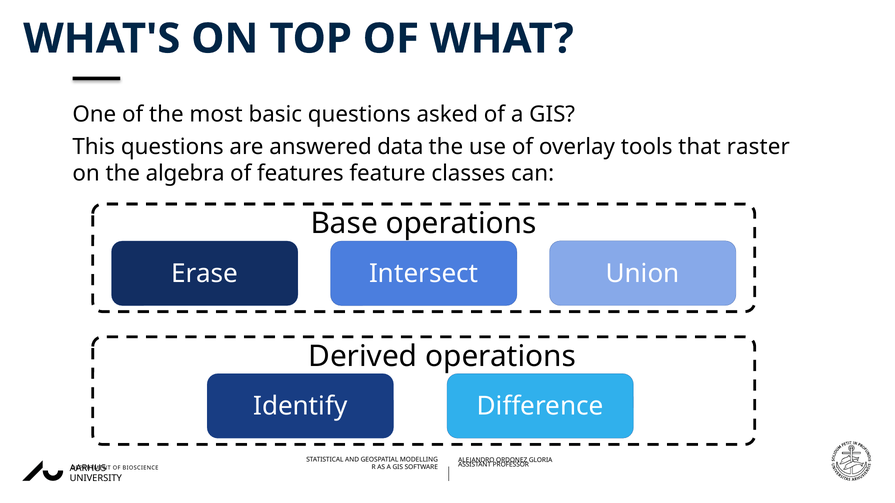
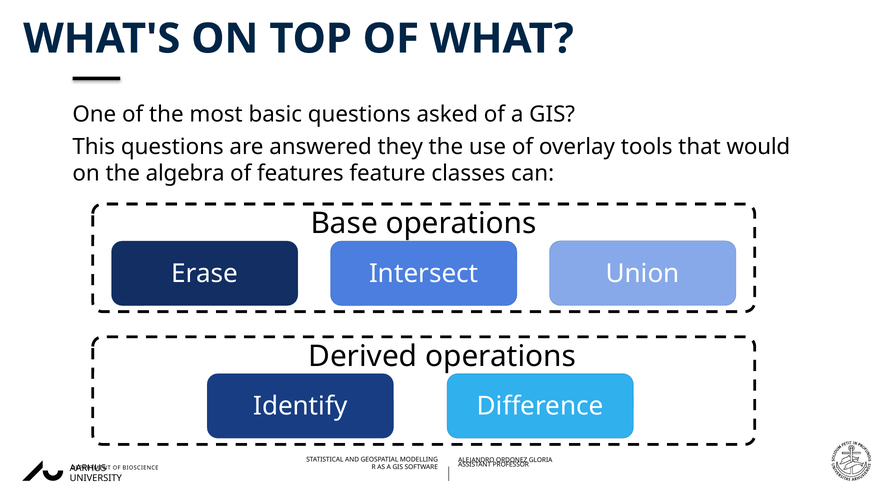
data: data -> they
raster: raster -> would
